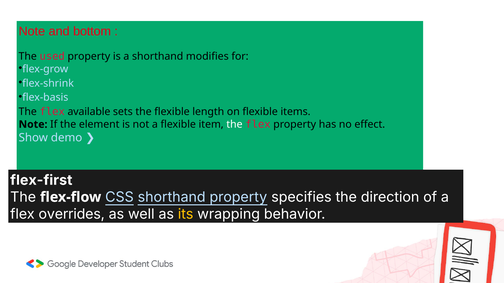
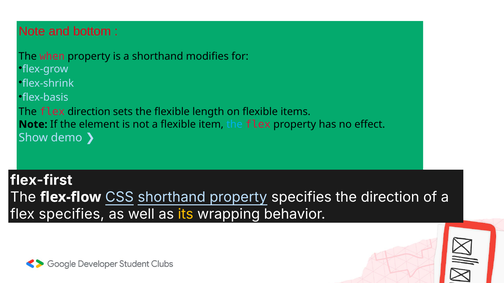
used: used -> when
flex available: available -> direction
the at (234, 125) colour: white -> light blue
flex overrides: overrides -> specifies
